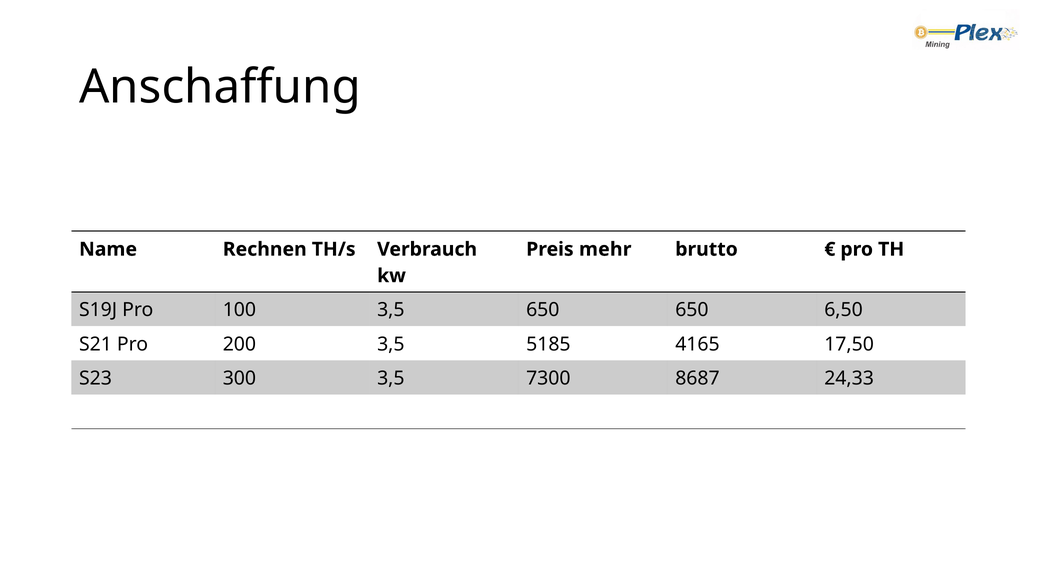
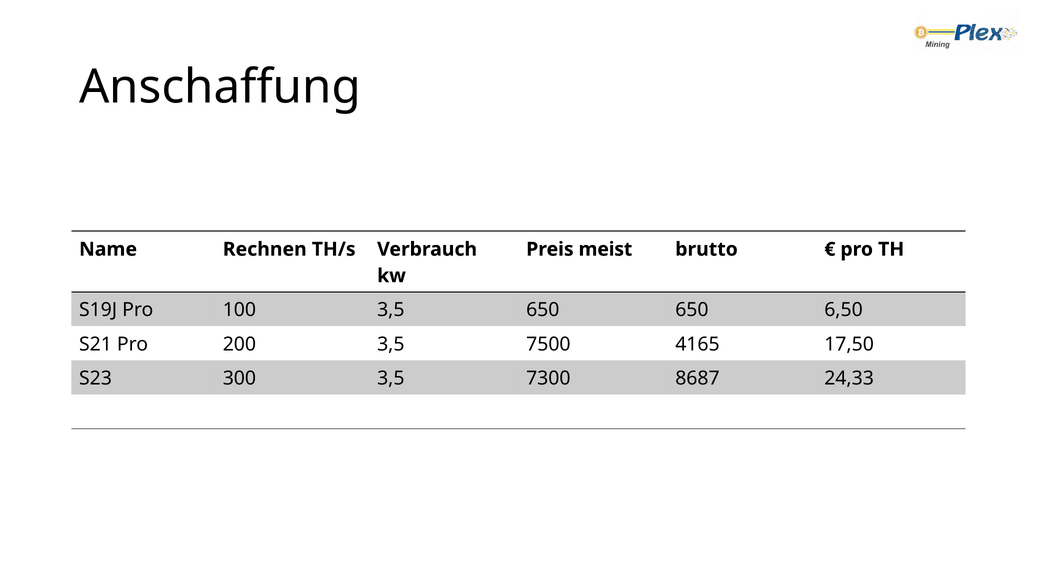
mehr: mehr -> meist
5185: 5185 -> 7500
